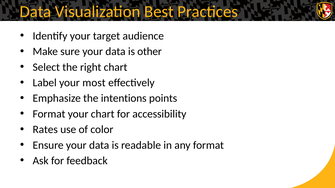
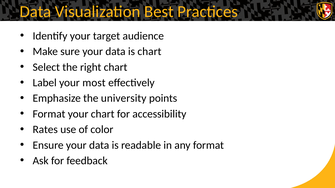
is other: other -> chart
intentions: intentions -> university
